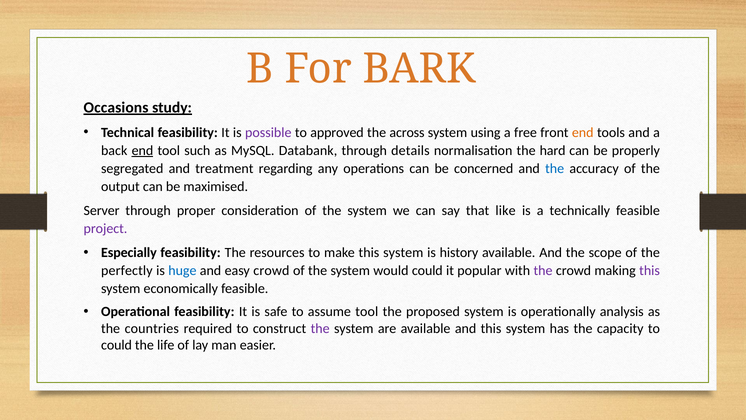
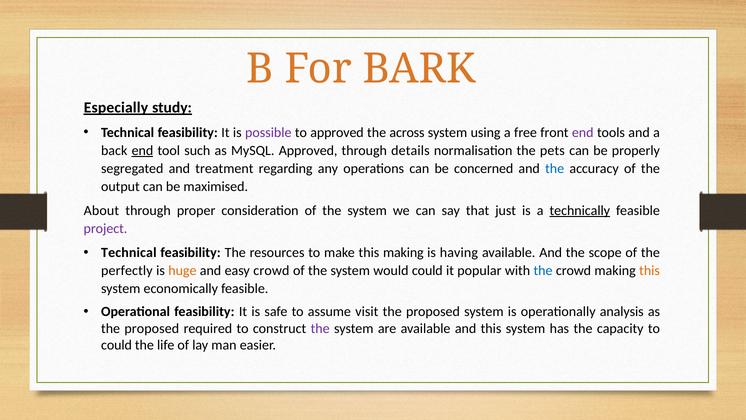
Occasions: Occasions -> Especially
end at (583, 132) colour: orange -> purple
MySQL Databank: Databank -> Approved
hard: hard -> pets
Server: Server -> About
like: like -> just
technically underline: none -> present
Especially at (129, 253): Especially -> Technical
make this system: system -> making
history: history -> having
huge colour: blue -> orange
the at (543, 270) colour: purple -> blue
this at (650, 270) colour: purple -> orange
assume tool: tool -> visit
countries at (152, 328): countries -> proposed
